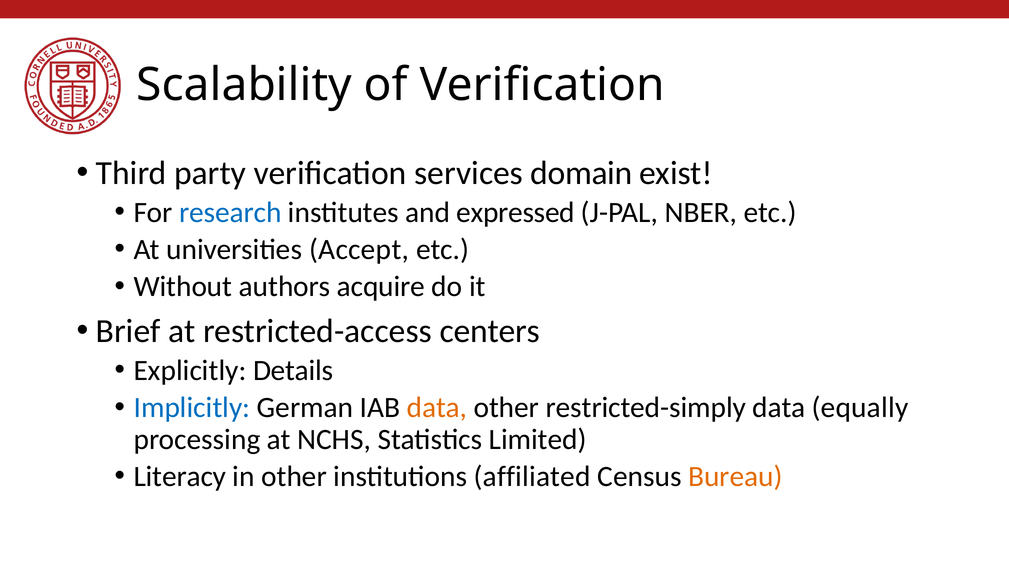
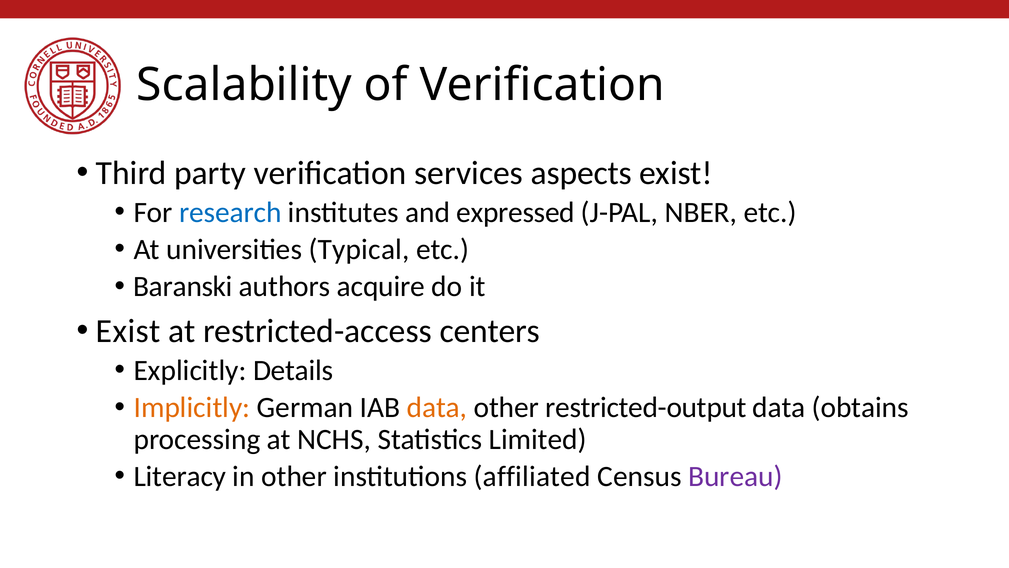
domain: domain -> aspects
Accept: Accept -> Typical
Without: Without -> Baranski
Brief at (128, 331): Brief -> Exist
Implicitly colour: blue -> orange
restricted-simply: restricted-simply -> restricted-output
equally: equally -> obtains
Bureau colour: orange -> purple
